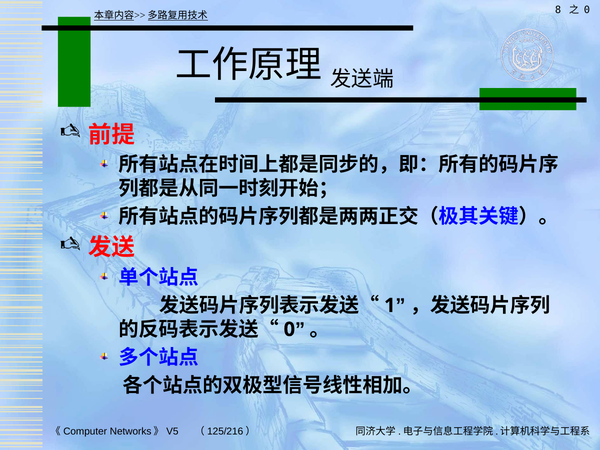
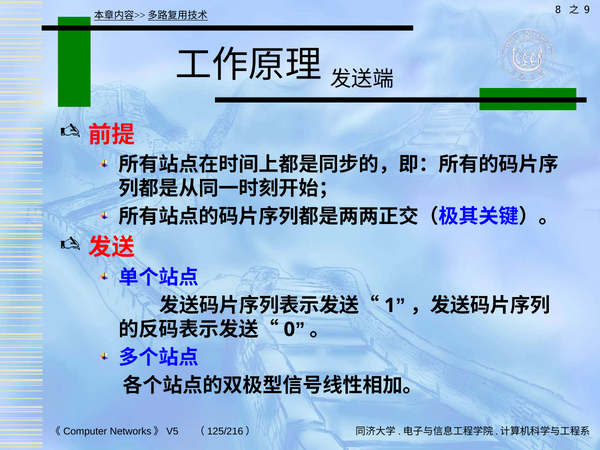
0 at (587, 10): 0 -> 9
